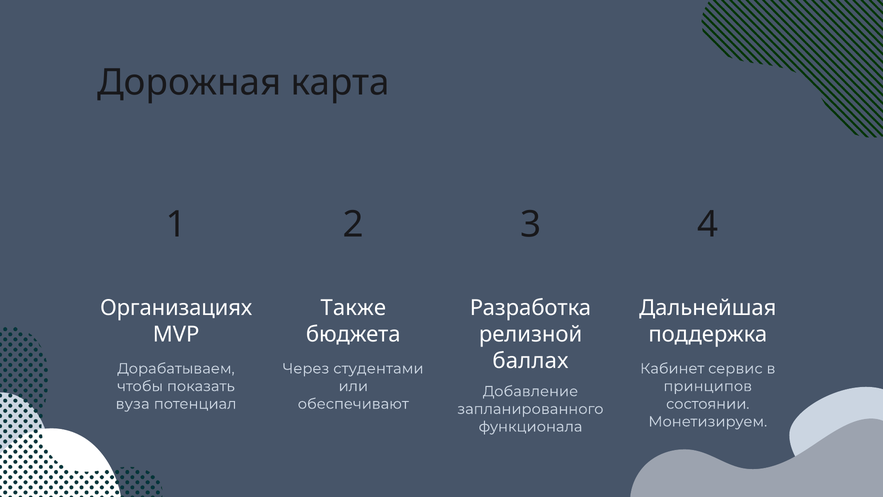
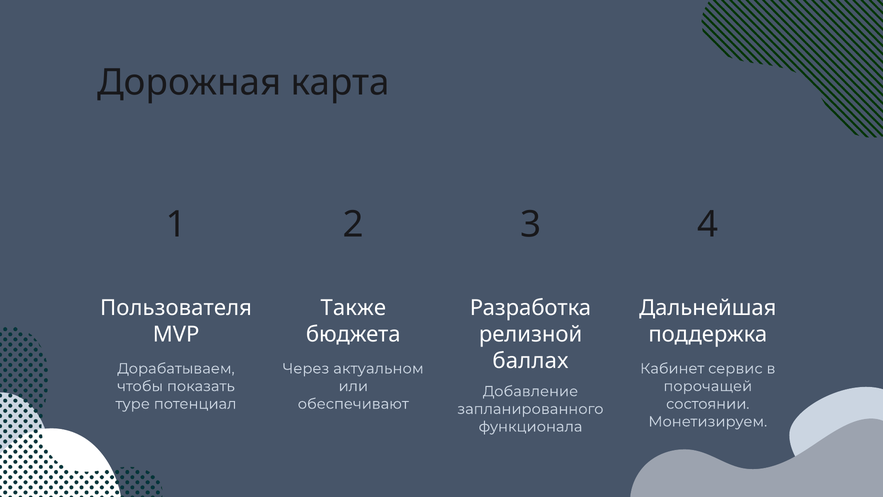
Организациях: Организациях -> Пользователя
студентами: студентами -> актуальном
принципов: принципов -> порочащей
вуза: вуза -> туре
